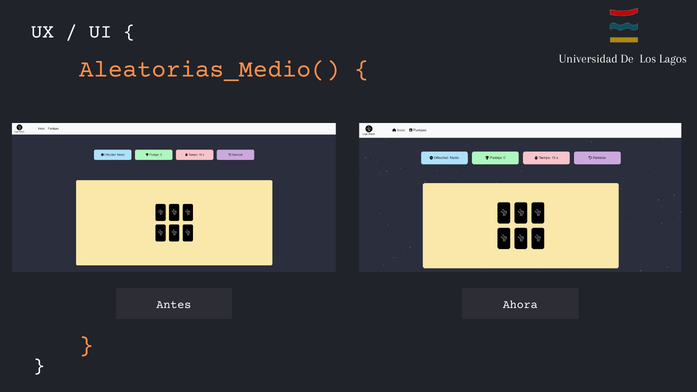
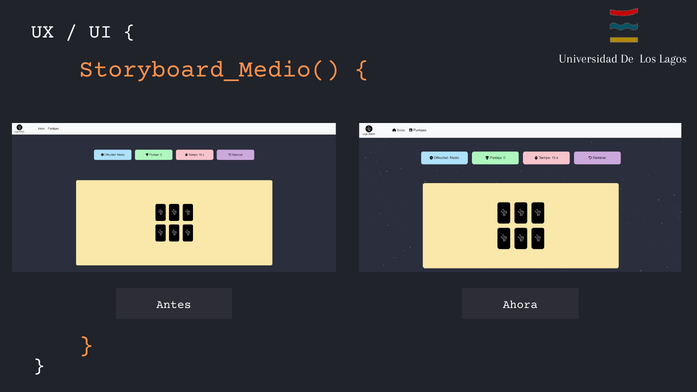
Aleatorias_Medio(: Aleatorias_Medio( -> Storyboard_Medio(
